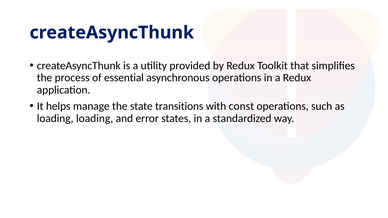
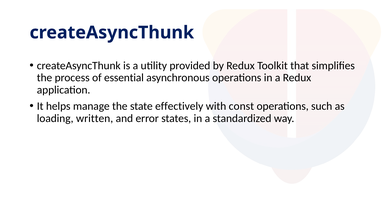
transitions: transitions -> effectively
loading loading: loading -> written
